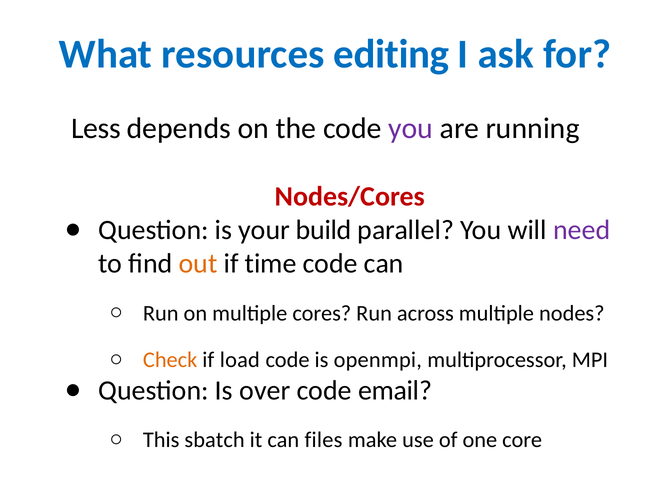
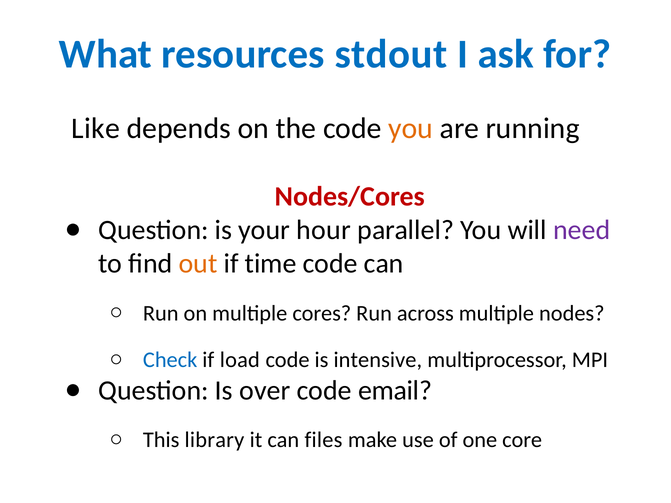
editing: editing -> stdout
Less: Less -> Like
you at (411, 129) colour: purple -> orange
build: build -> hour
Check colour: orange -> blue
openmpi: openmpi -> intensive
sbatch: sbatch -> library
